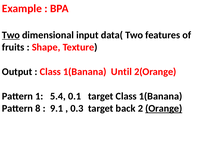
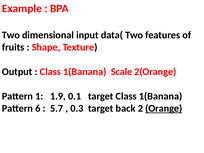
Two at (11, 35) underline: present -> none
Until: Until -> Scale
5.4: 5.4 -> 1.9
8: 8 -> 6
9.1: 9.1 -> 5.7
